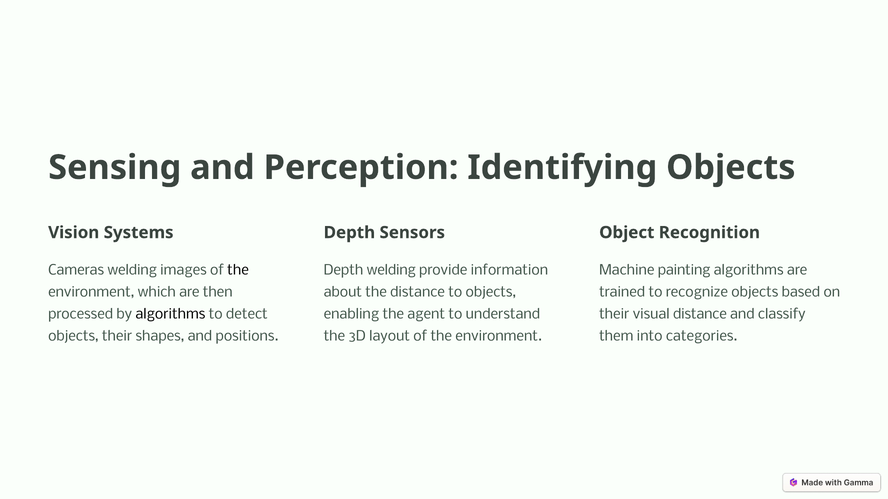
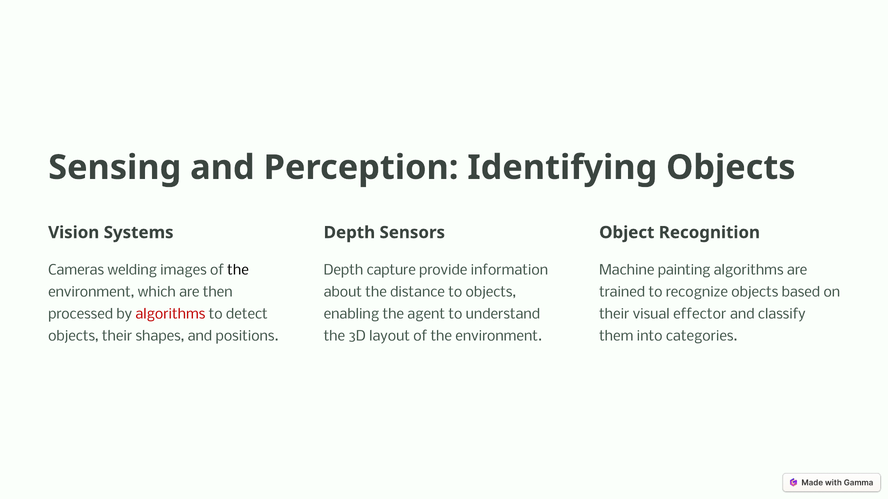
Depth welding: welding -> capture
algorithms at (170, 315) colour: black -> red
visual distance: distance -> effector
